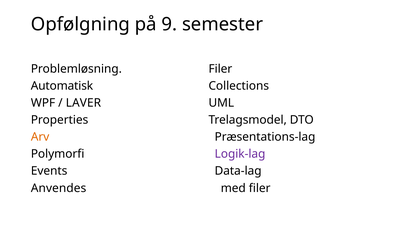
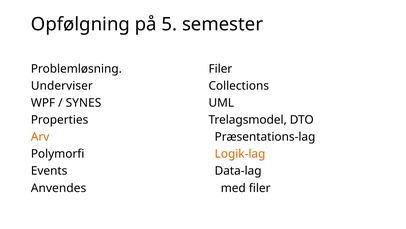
9: 9 -> 5
Automatisk: Automatisk -> Underviser
LAVER: LAVER -> SYNES
Logik-lag colour: purple -> orange
